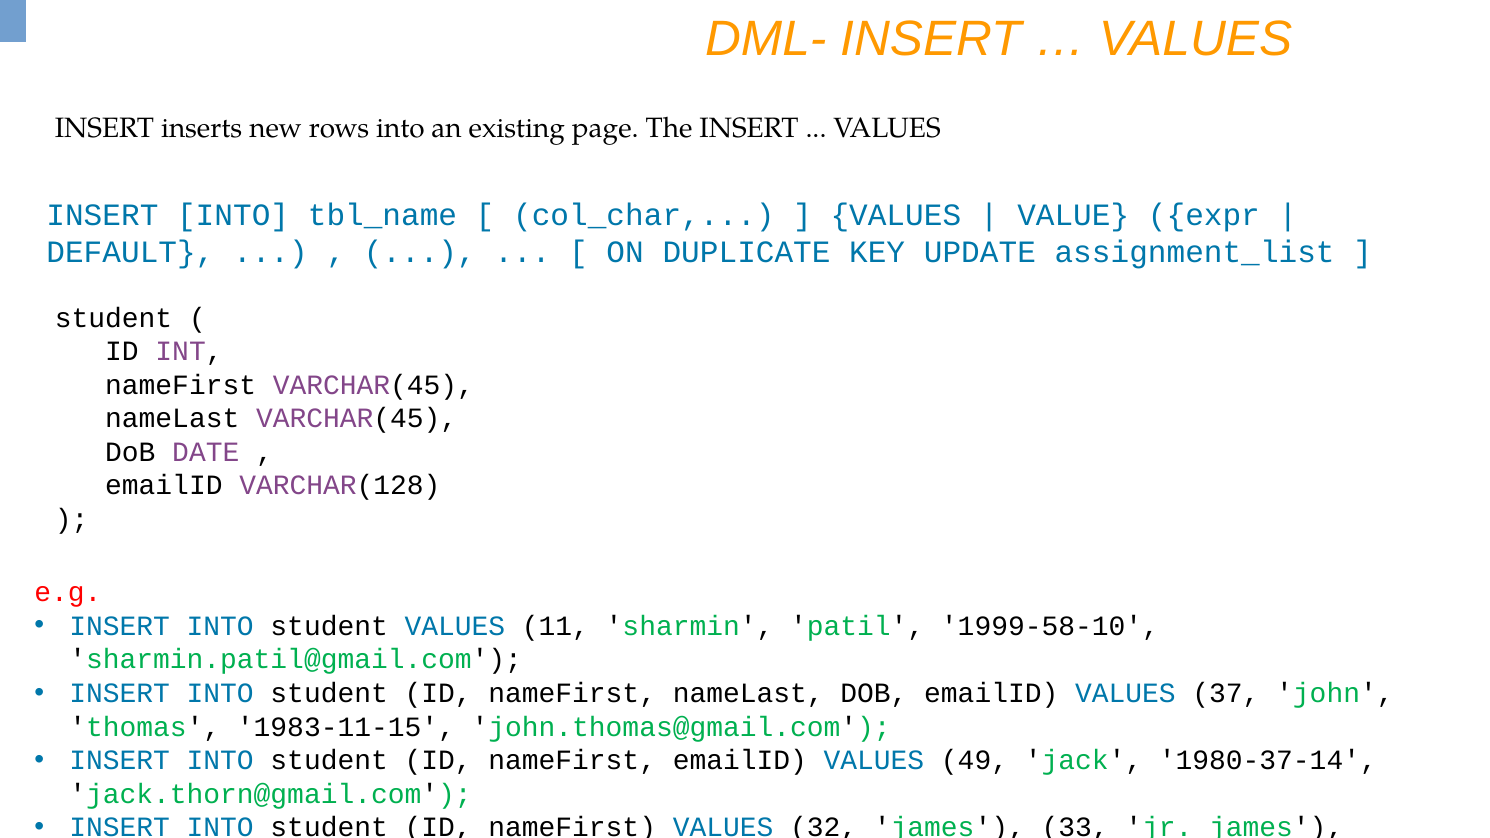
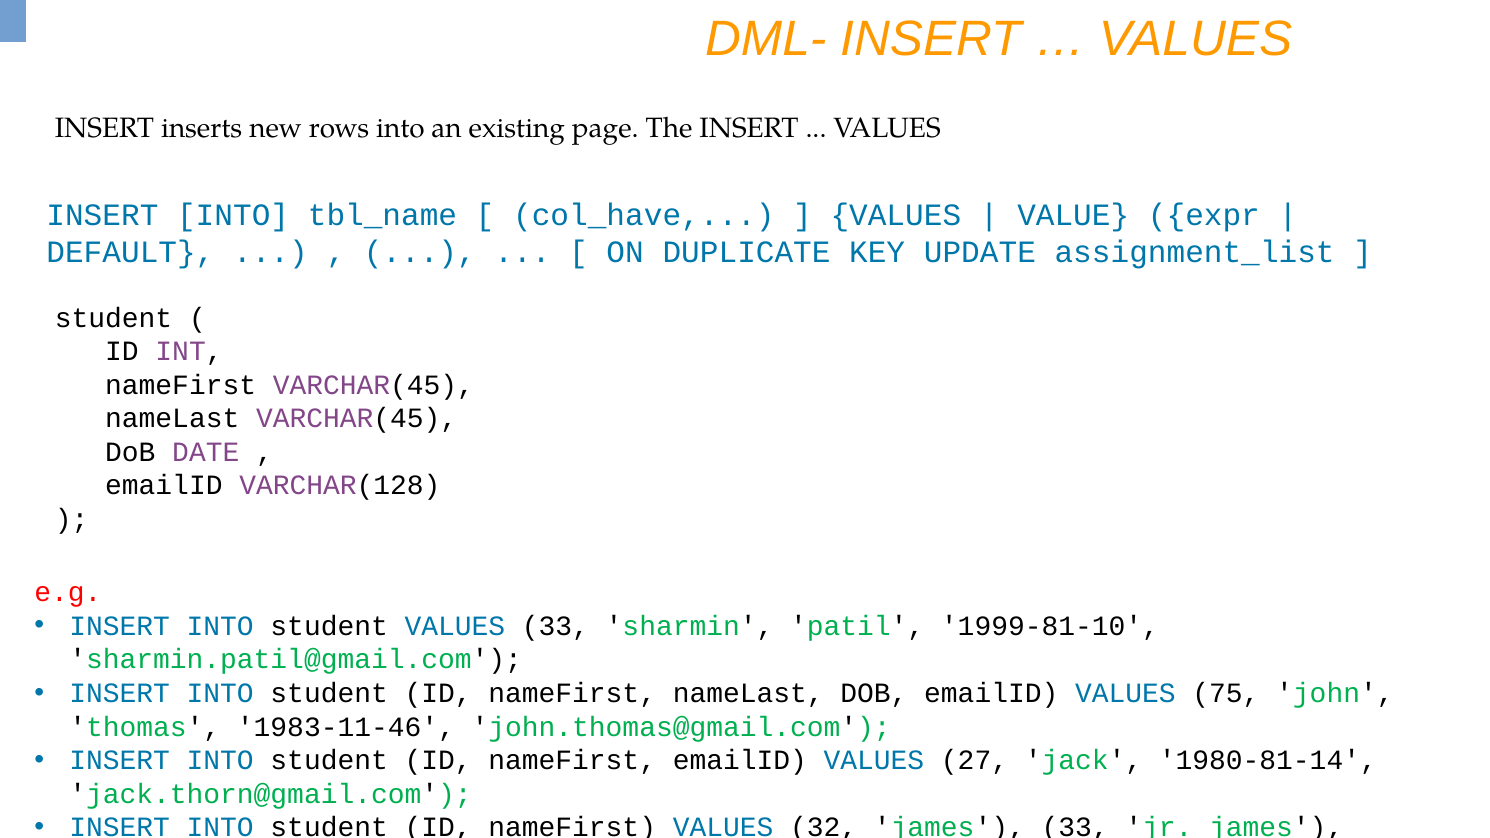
col_char: col_char -> col_have
VALUES 11: 11 -> 33
1999-58-10: 1999-58-10 -> 1999-81-10
37: 37 -> 75
1983-11-15: 1983-11-15 -> 1983-11-46
49: 49 -> 27
1980-37-14: 1980-37-14 -> 1980-81-14
